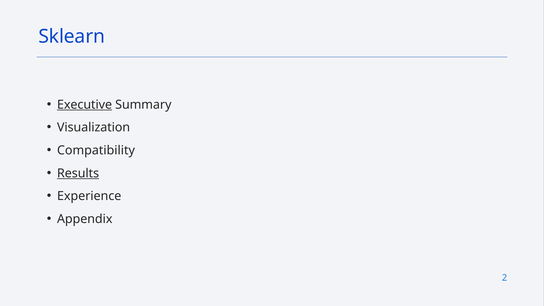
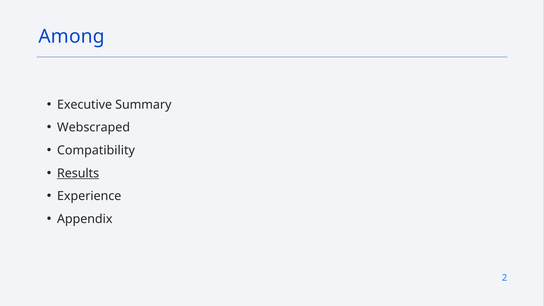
Sklearn: Sklearn -> Among
Executive underline: present -> none
Visualization: Visualization -> Webscraped
